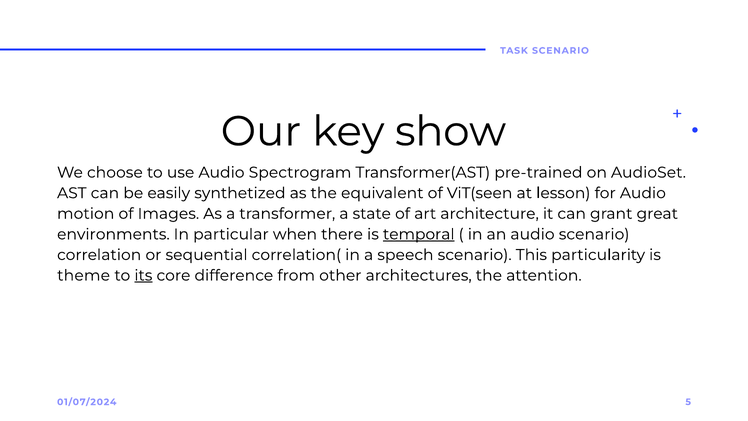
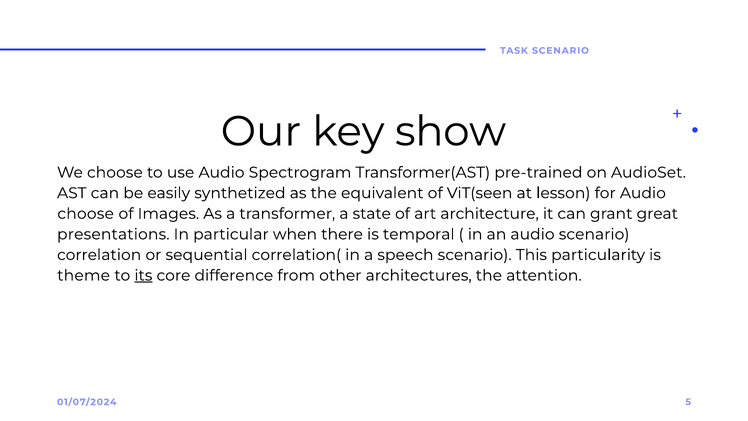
motion at (86, 214): motion -> choose
environments: environments -> presentations
temporal underline: present -> none
